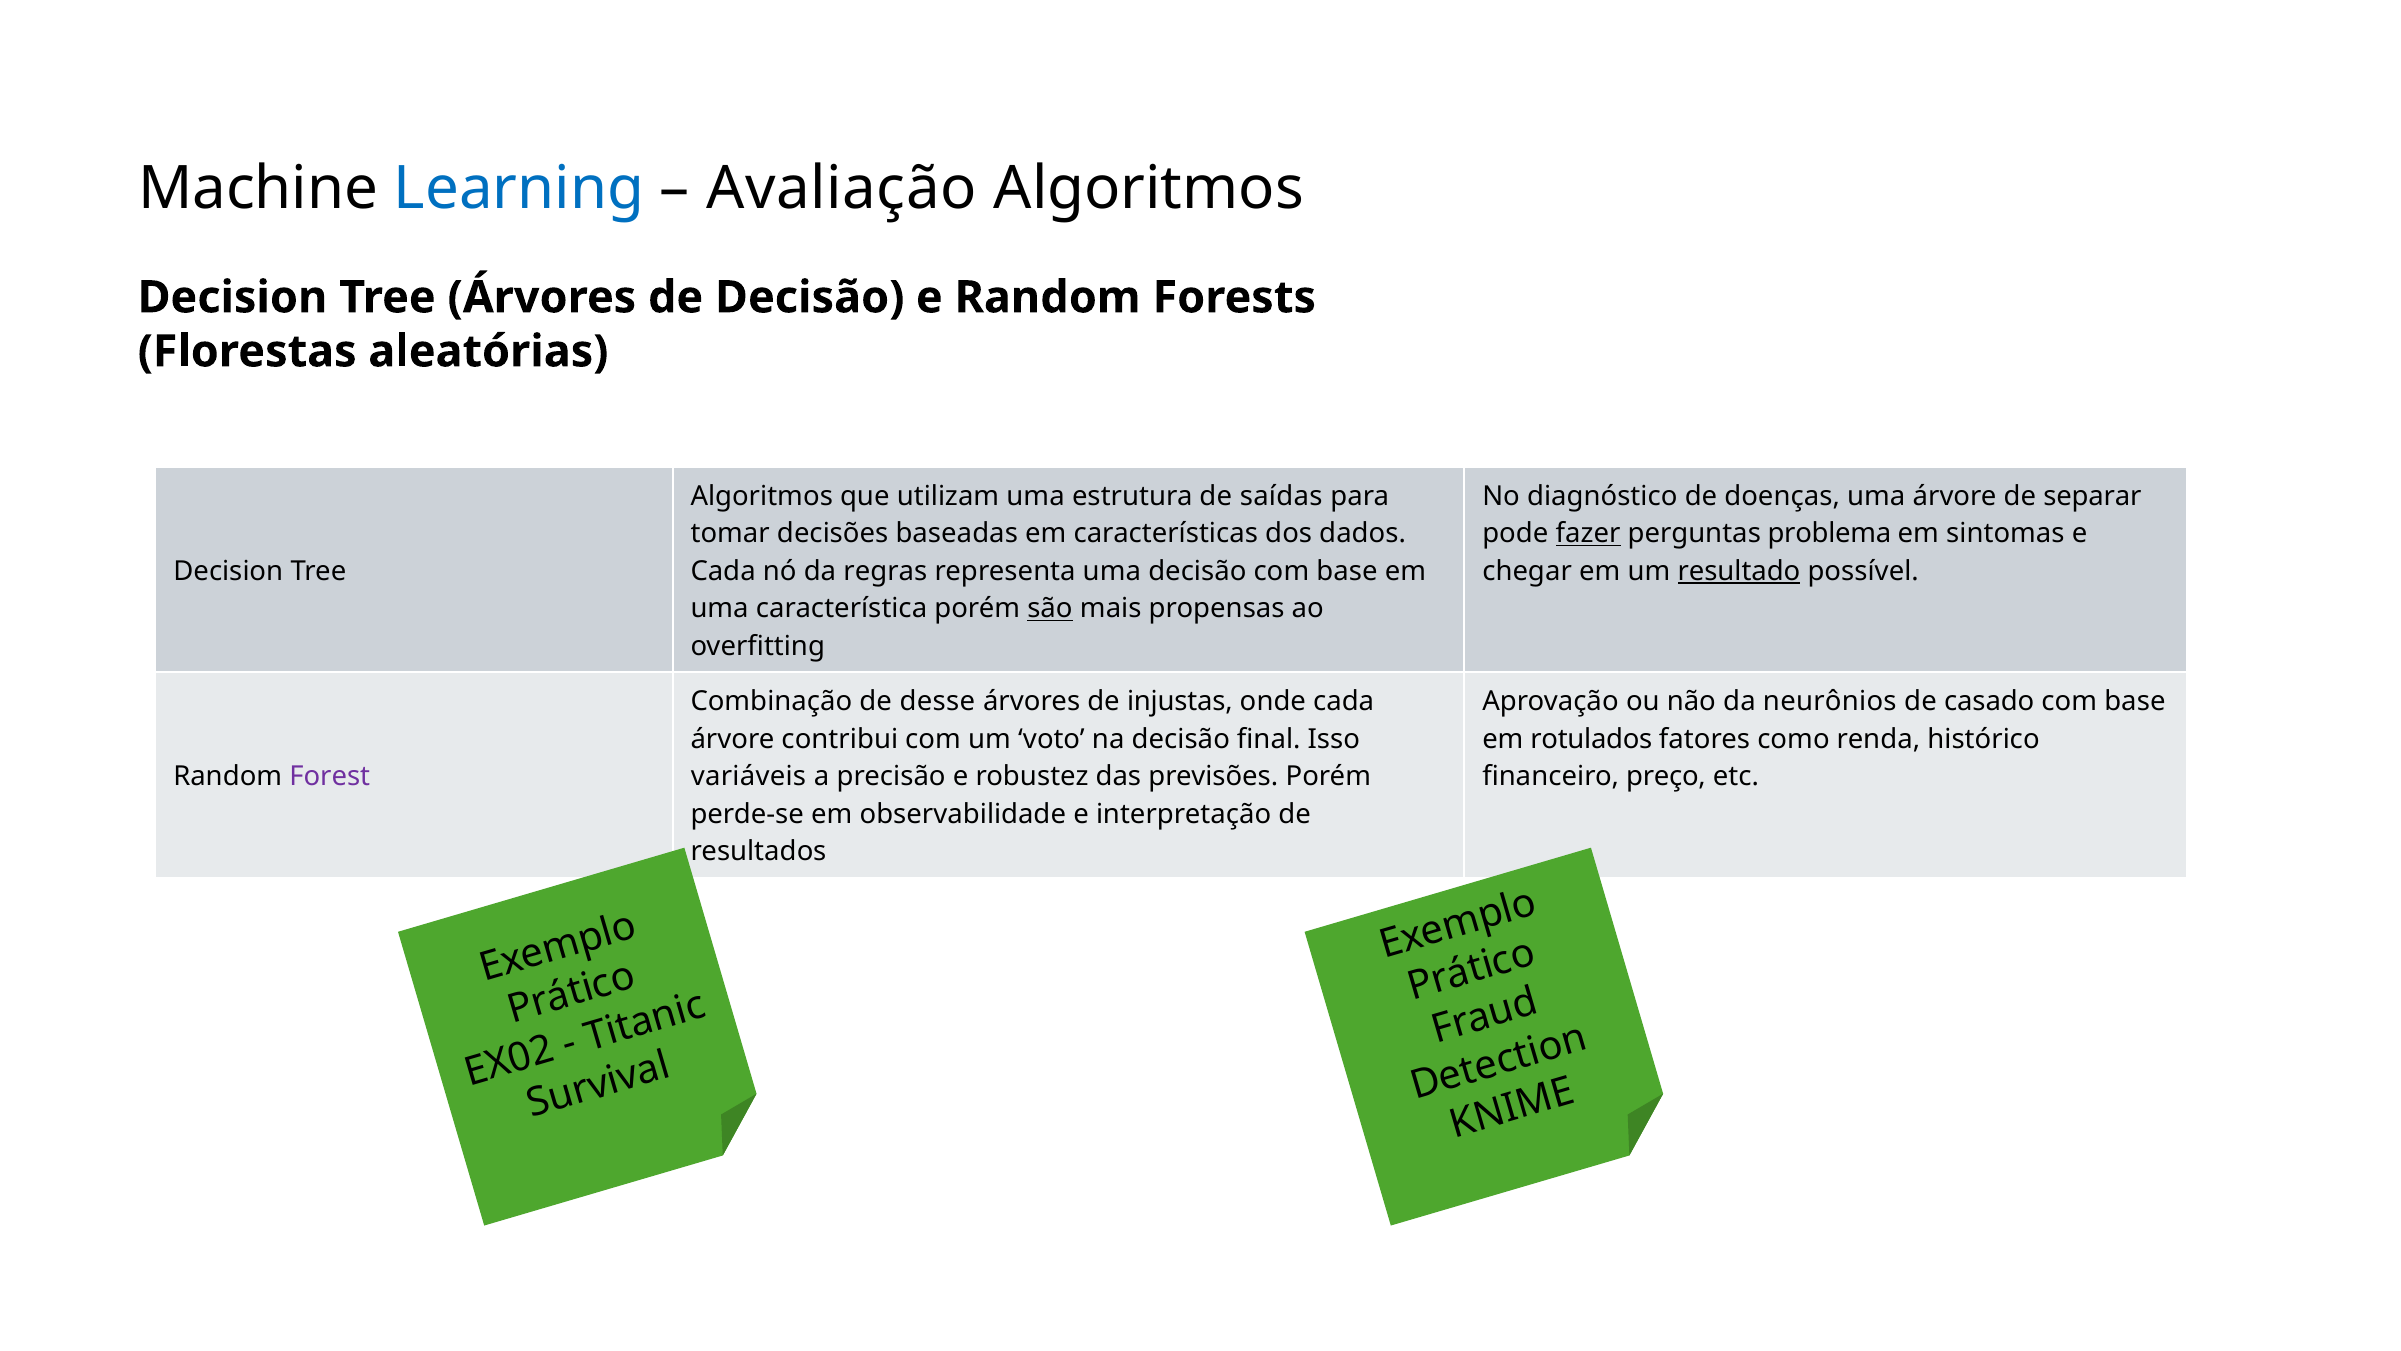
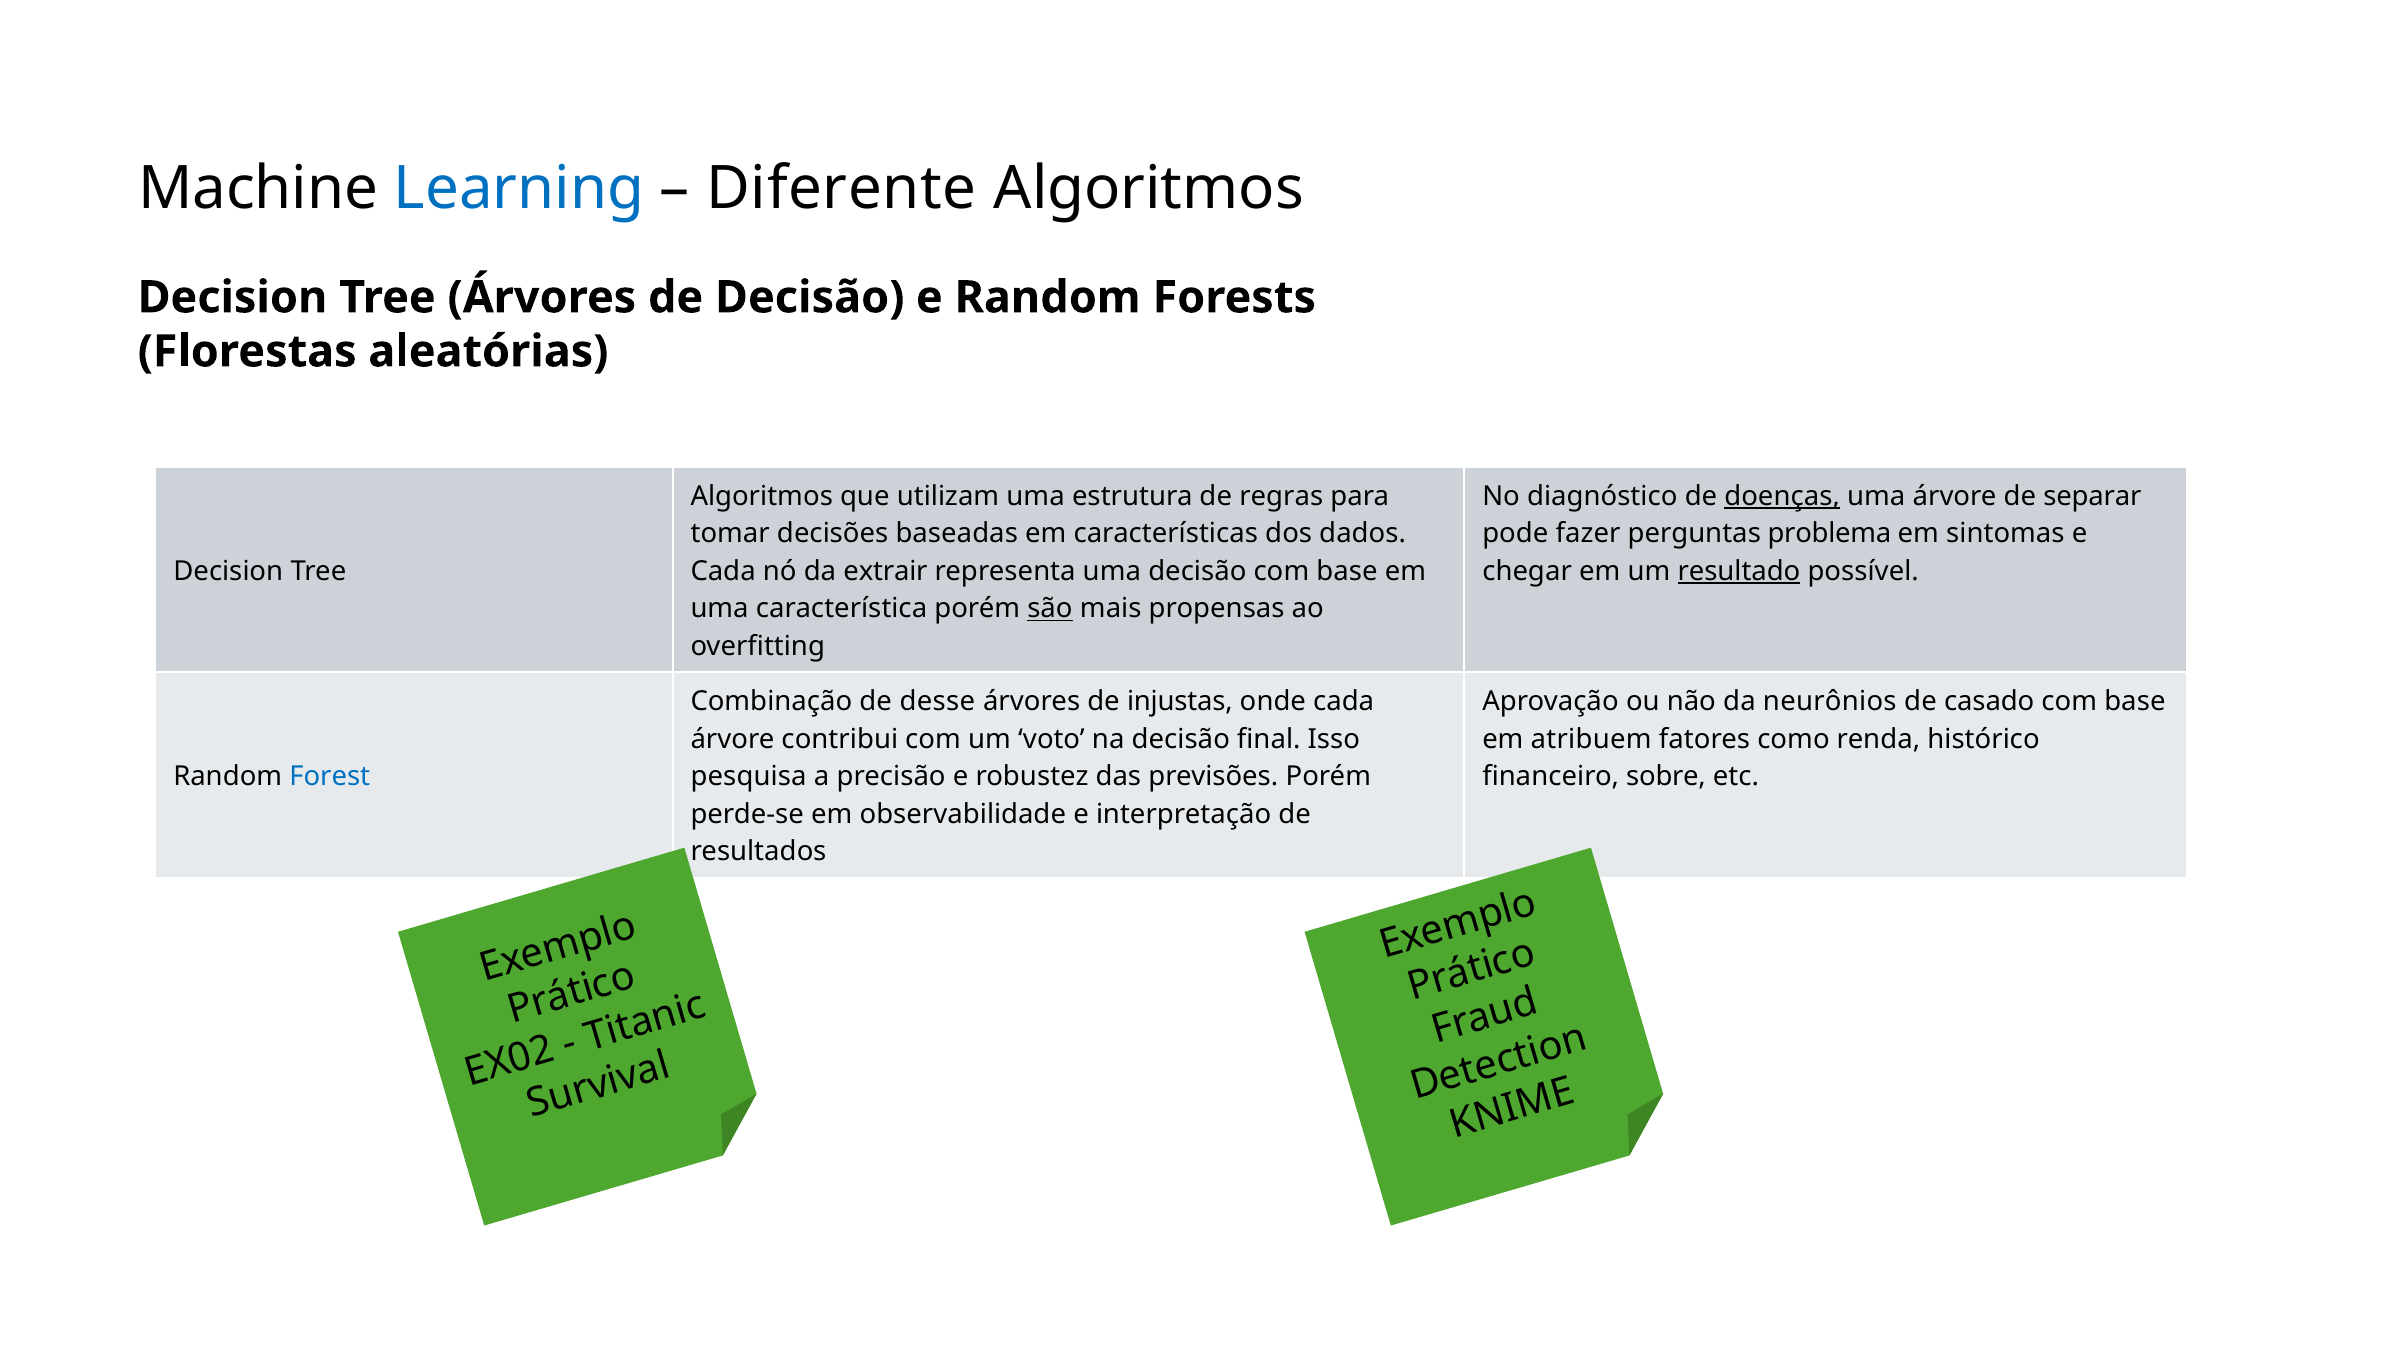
Avaliação: Avaliação -> Diferente
saídas: saídas -> regras
doenças underline: none -> present
fazer underline: present -> none
regras: regras -> extrair
rotulados: rotulados -> atribuem
Forest colour: purple -> blue
variáveis: variáveis -> pesquisa
preço: preço -> sobre
